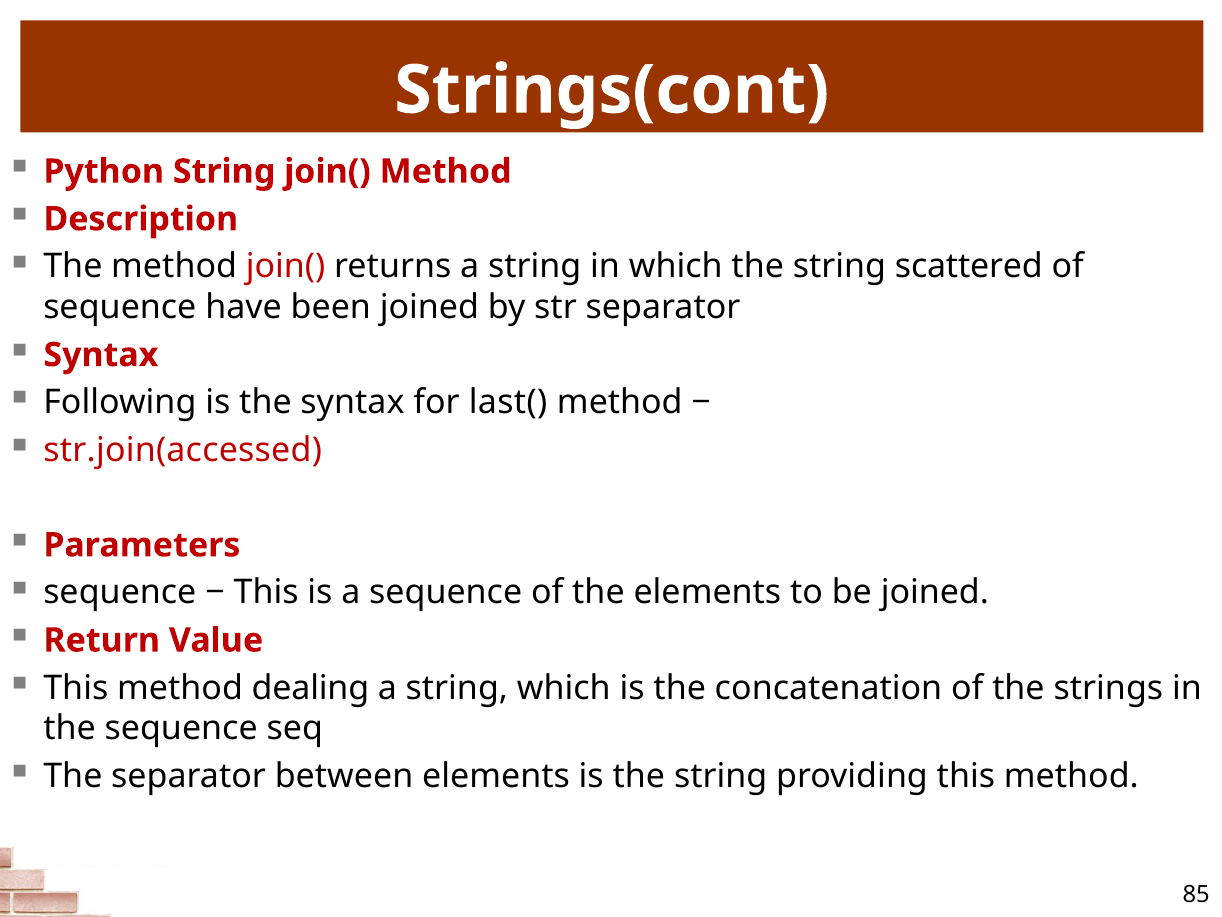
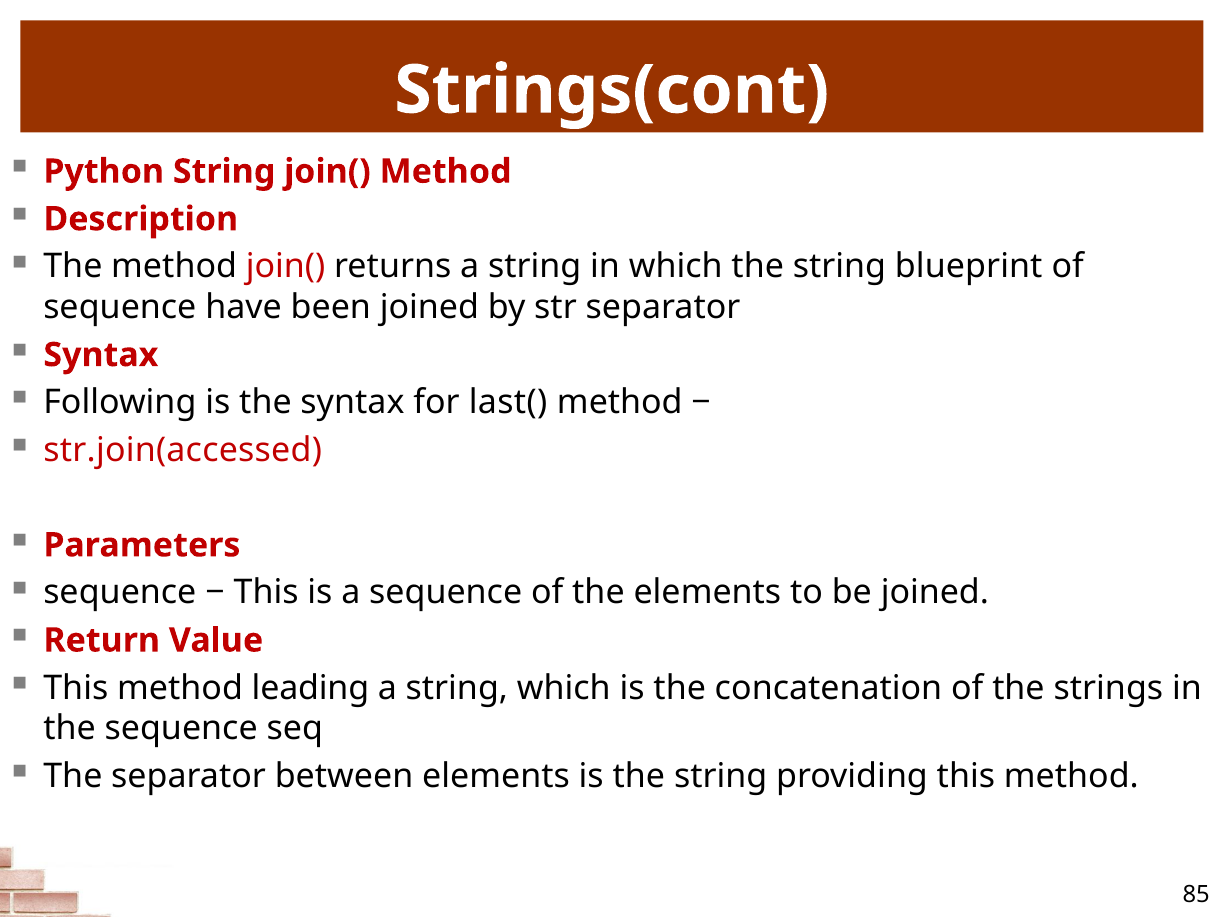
scattered: scattered -> blueprint
dealing: dealing -> leading
